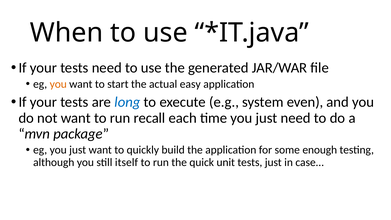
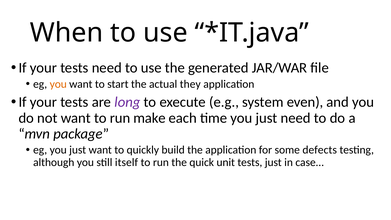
easy: easy -> they
long colour: blue -> purple
recall: recall -> make
enough: enough -> defects
